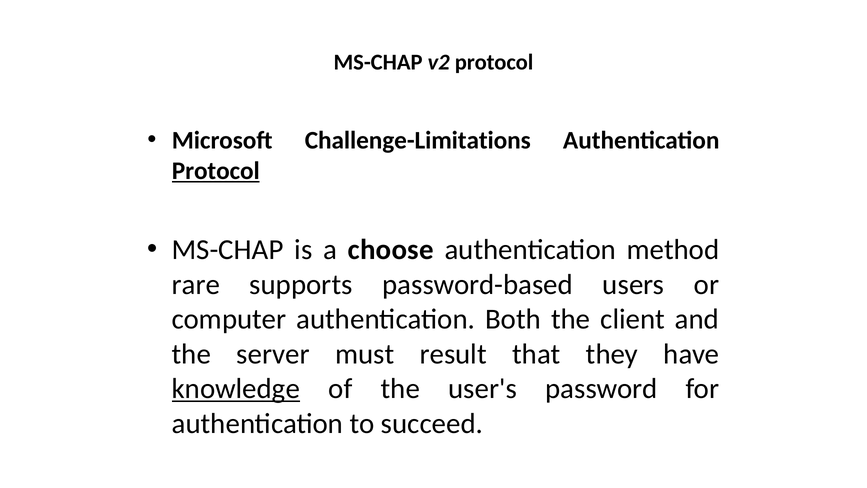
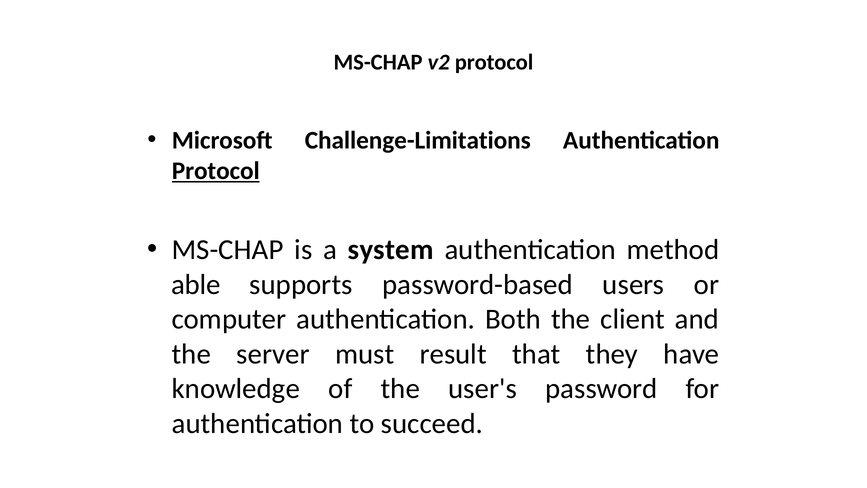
choose: choose -> system
rare: rare -> able
knowledge underline: present -> none
